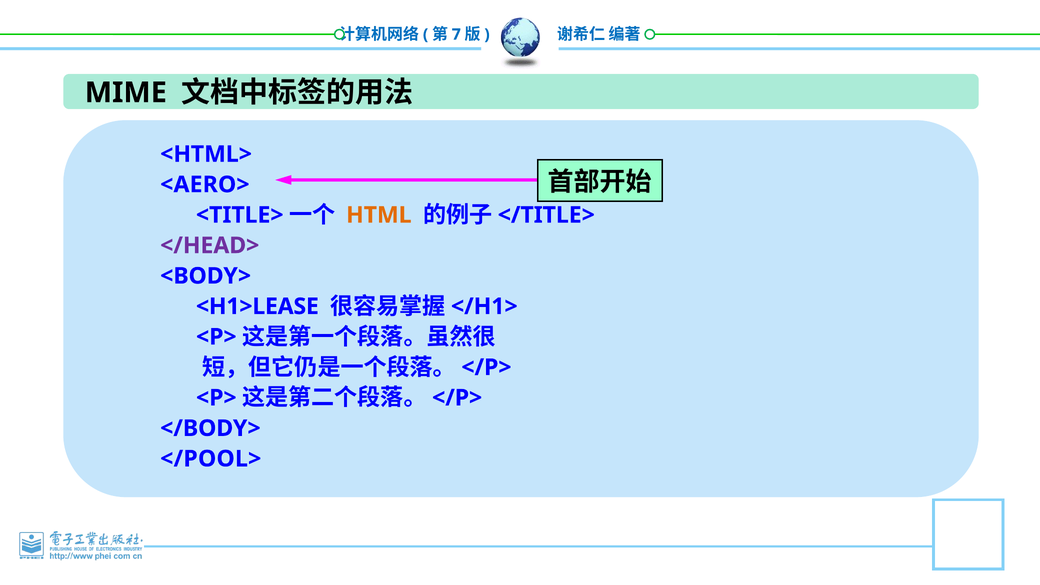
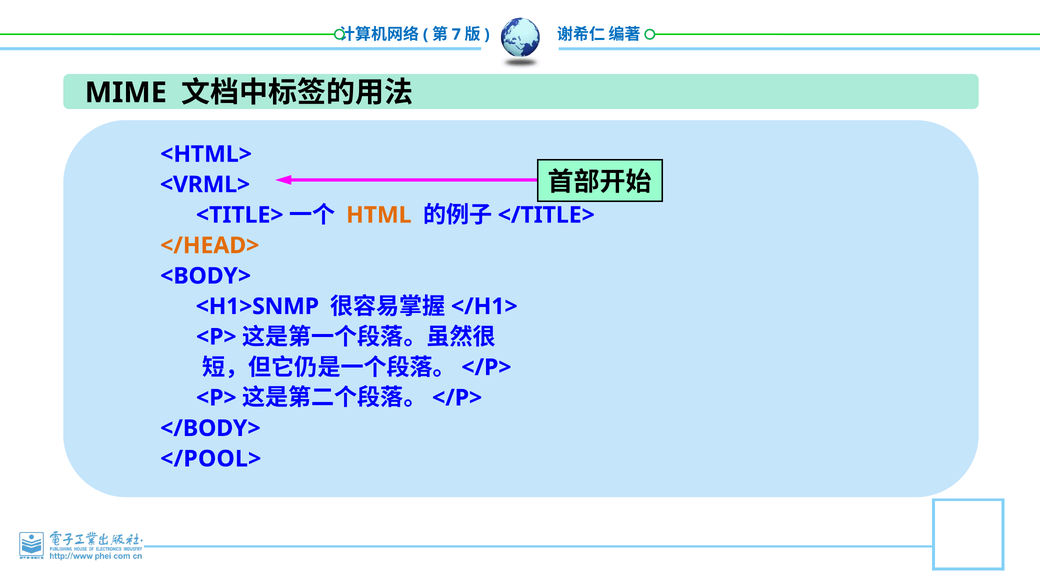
<AERO>: <AERO> -> <VRML>
</HEAD> colour: purple -> orange
<H1>LEASE: <H1>LEASE -> <H1>SNMP
